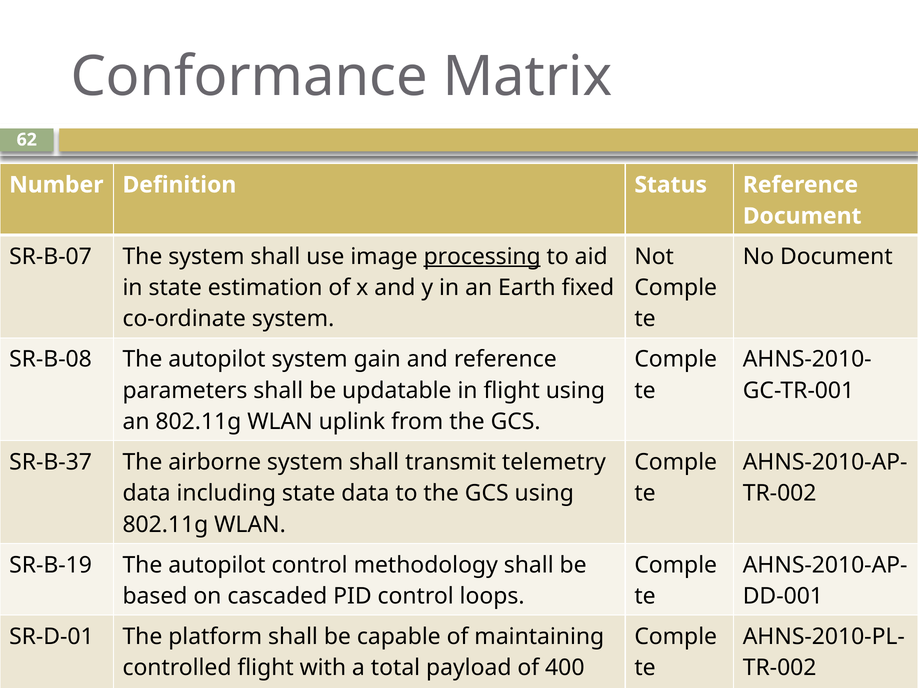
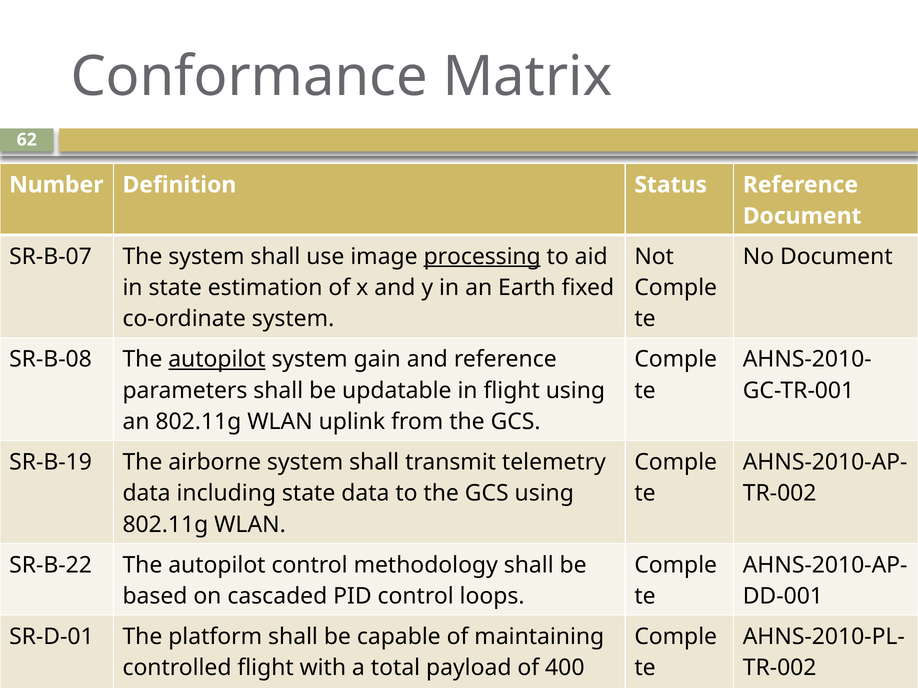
autopilot at (217, 360) underline: none -> present
SR-B-37: SR-B-37 -> SR-B-19
SR-B-19: SR-B-19 -> SR-B-22
